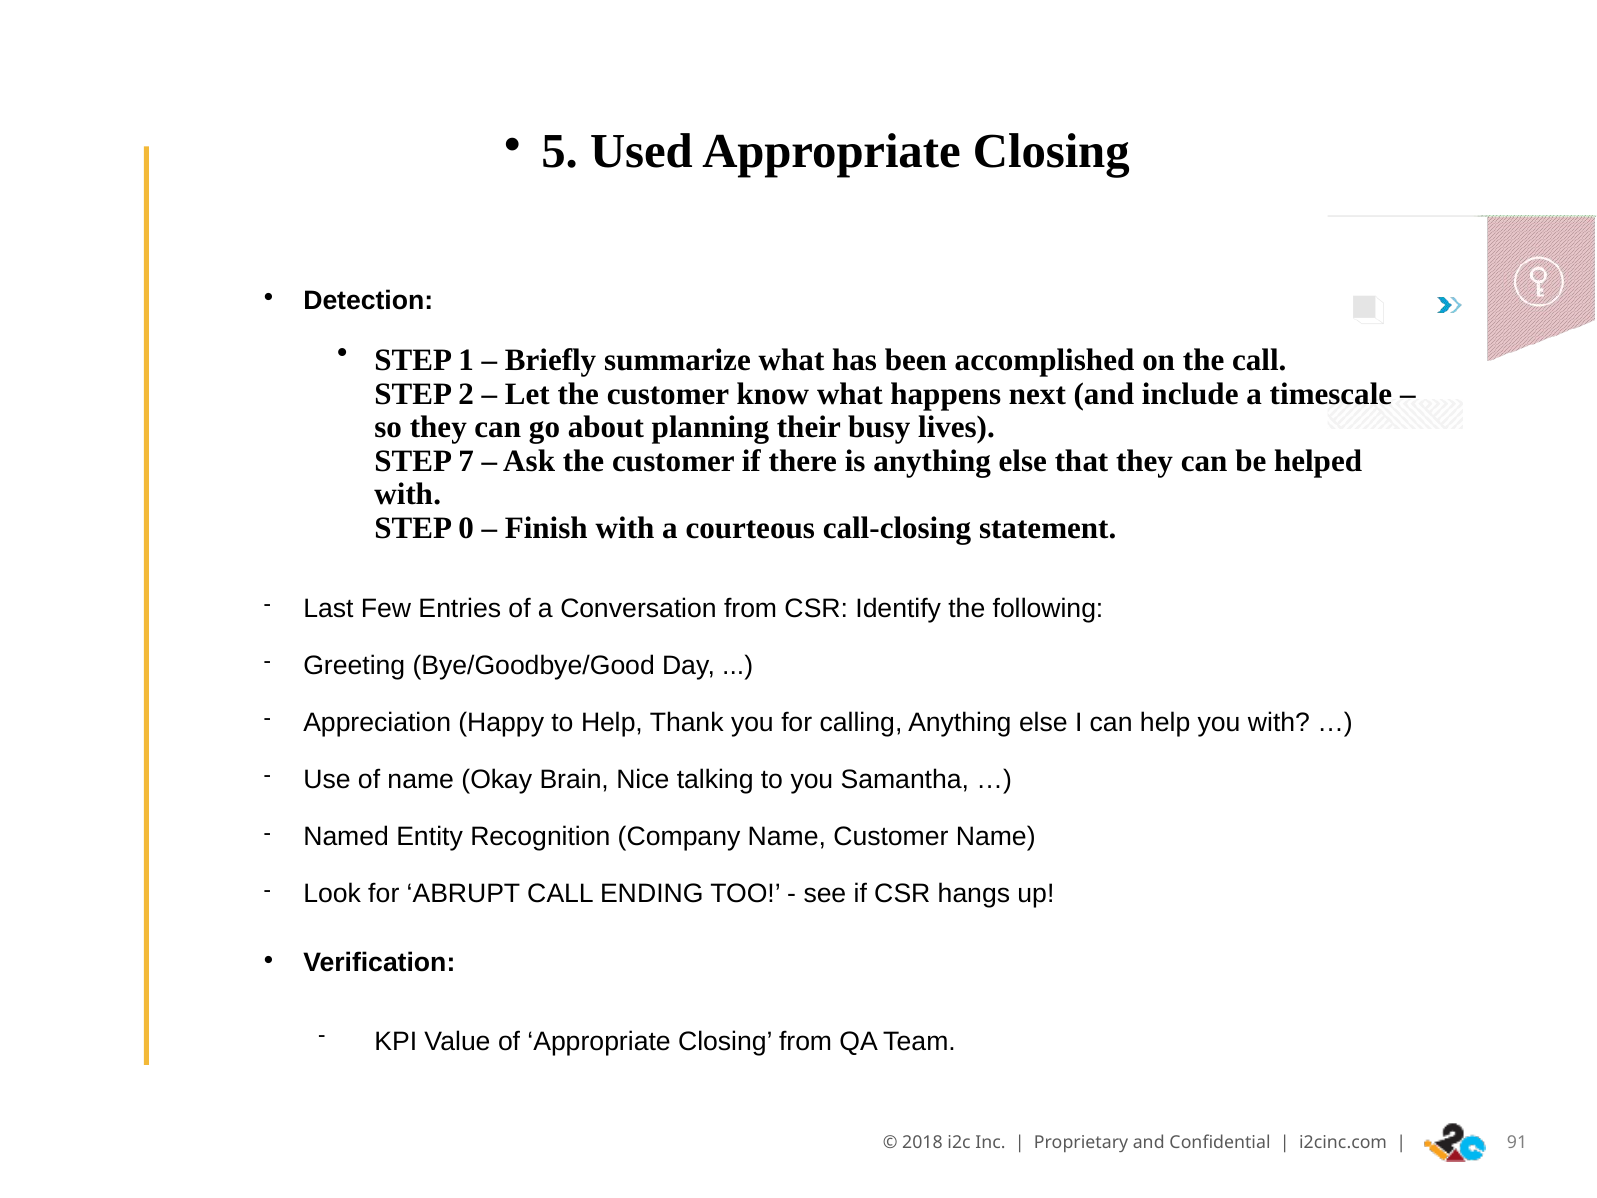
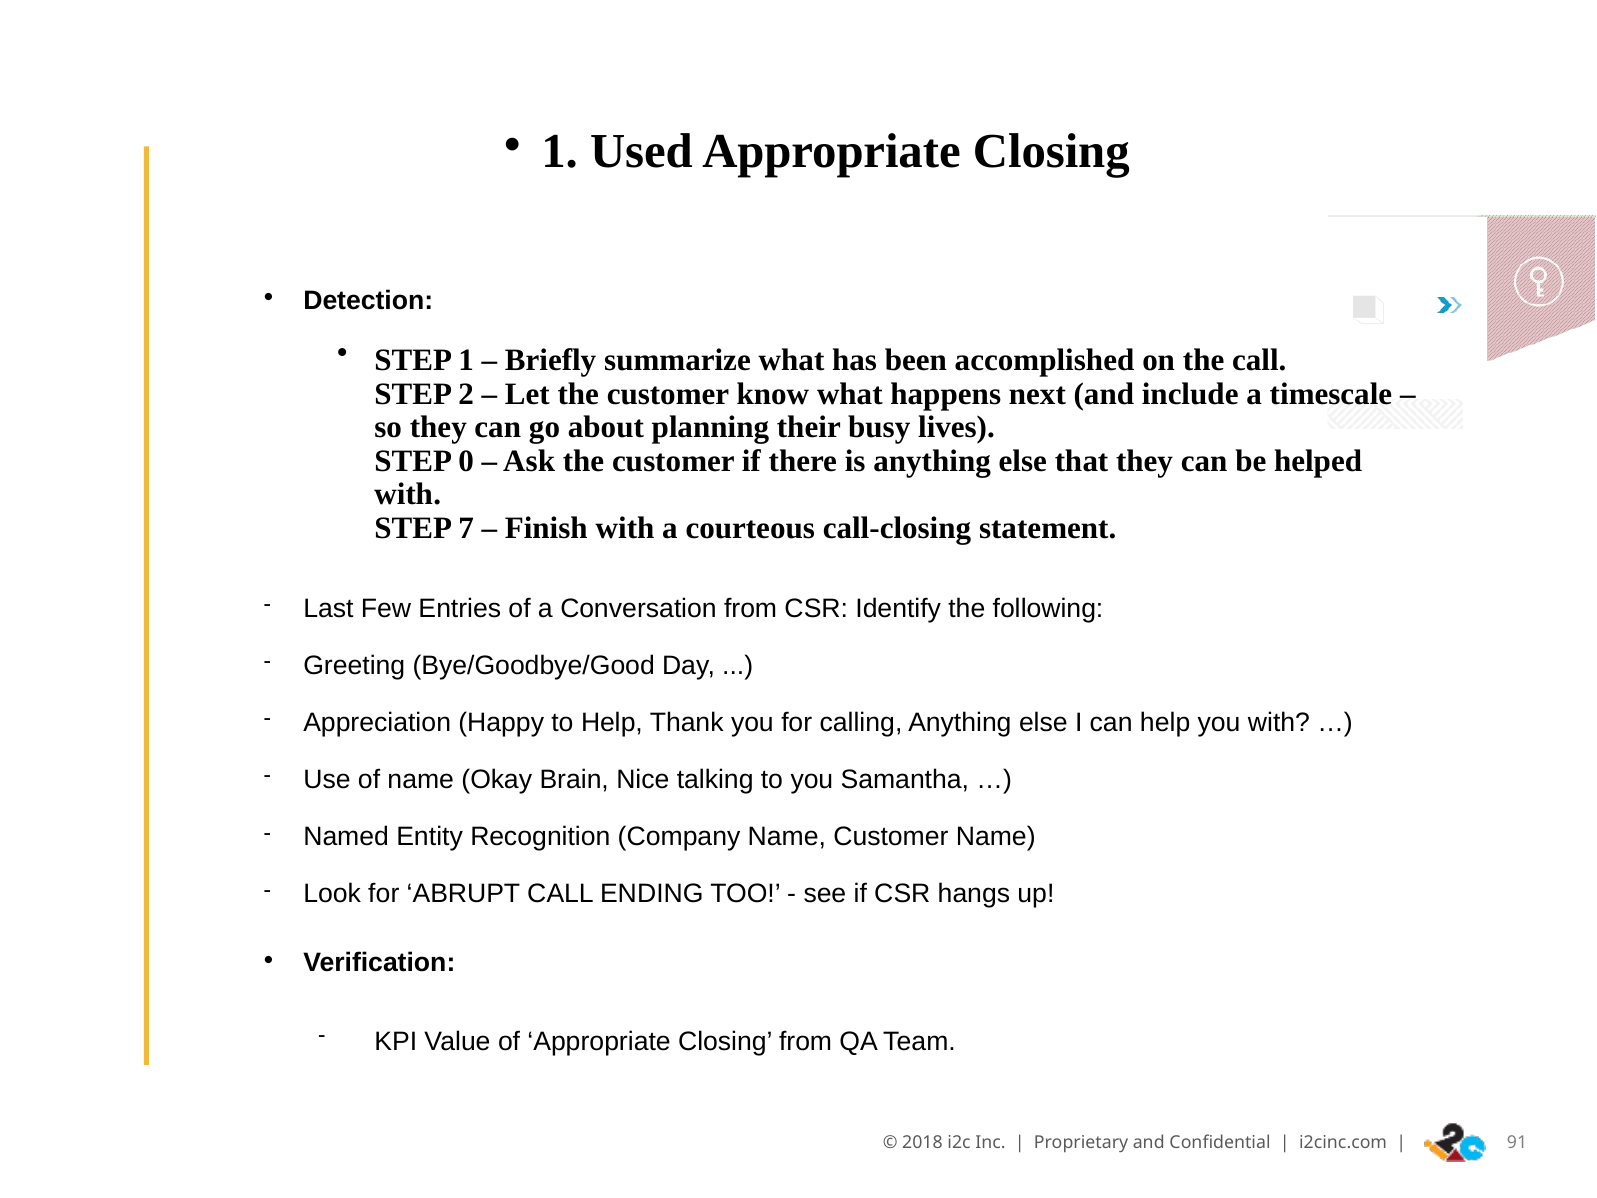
5 at (560, 151): 5 -> 1
7: 7 -> 0
0: 0 -> 7
